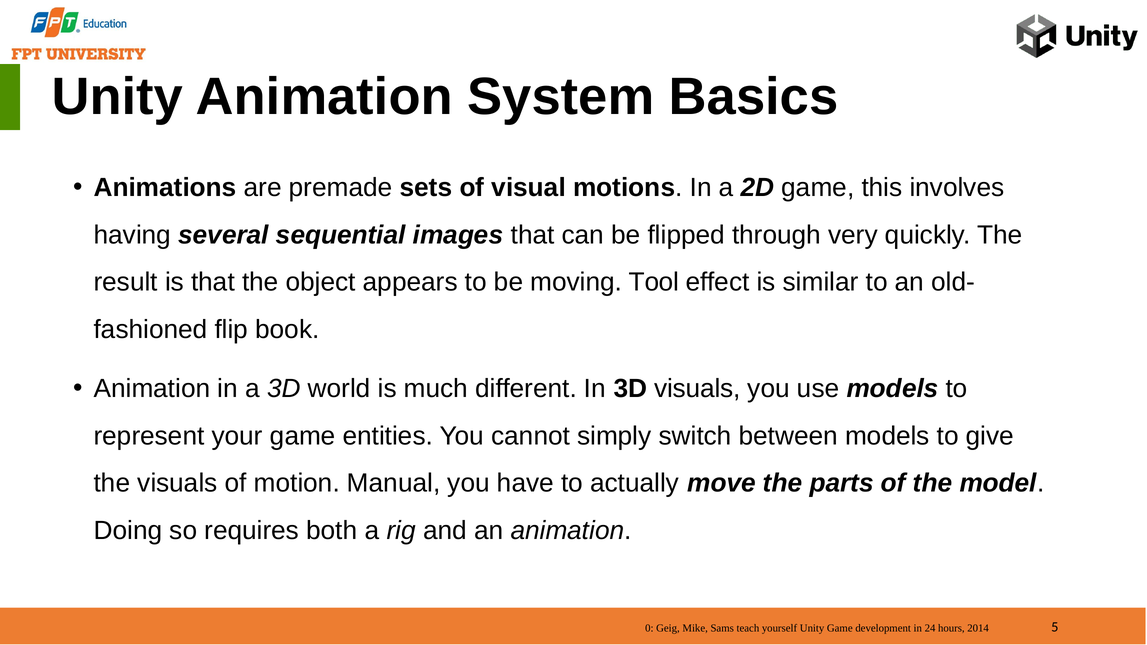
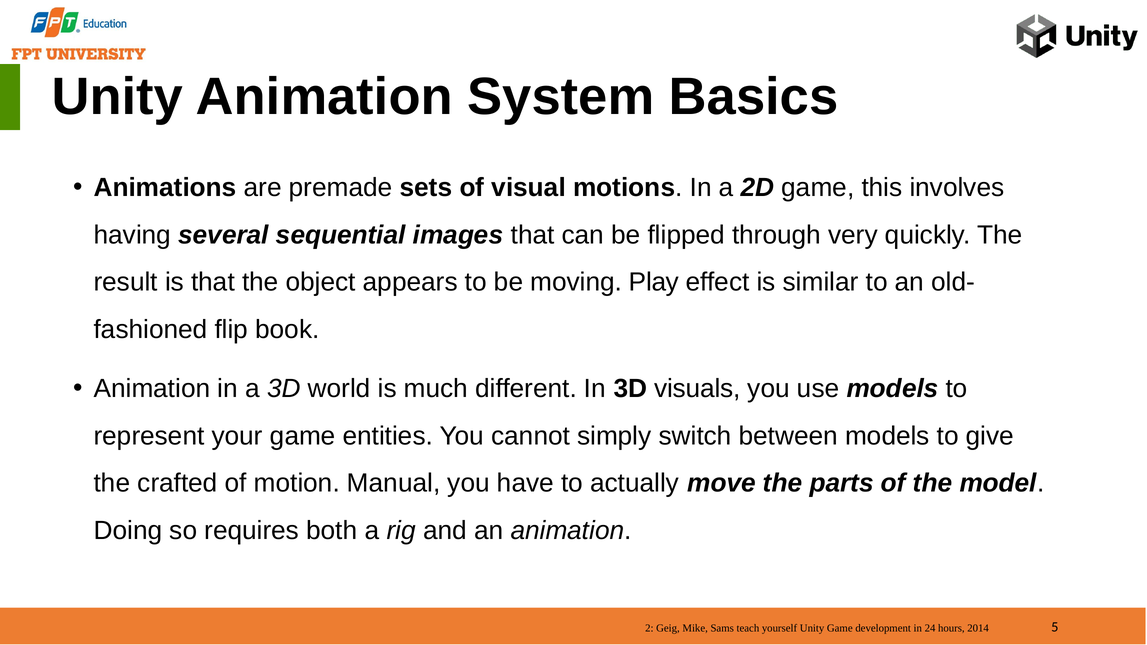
Tool: Tool -> Play
the visuals: visuals -> crafted
0: 0 -> 2
